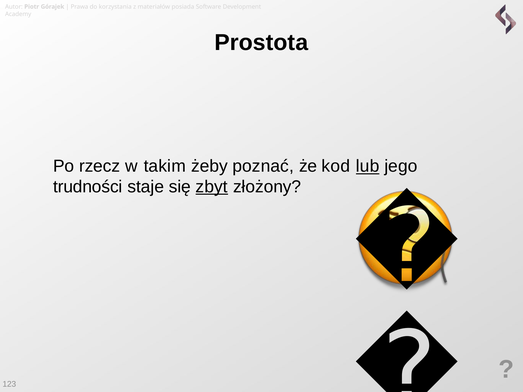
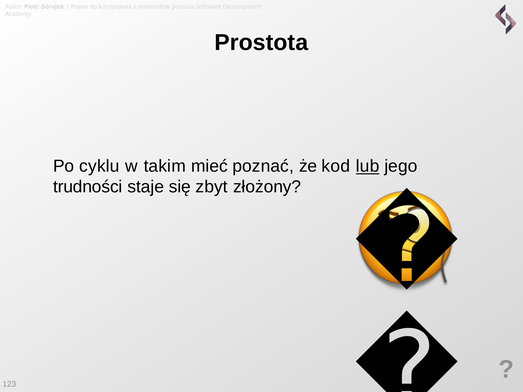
rzecz: rzecz -> cyklu
żeby: żeby -> mieć
zbyt underline: present -> none
